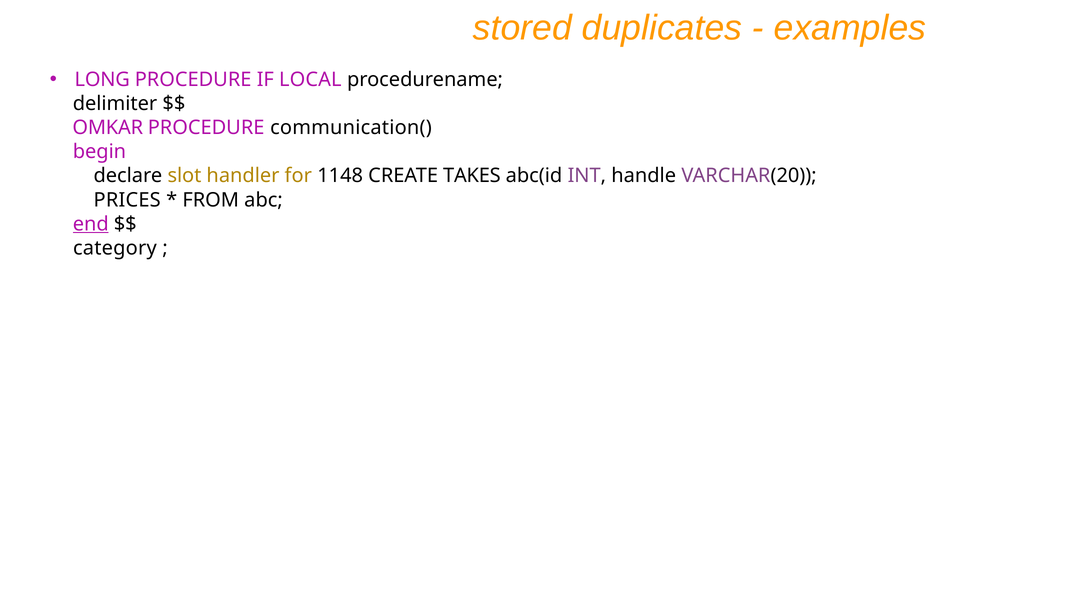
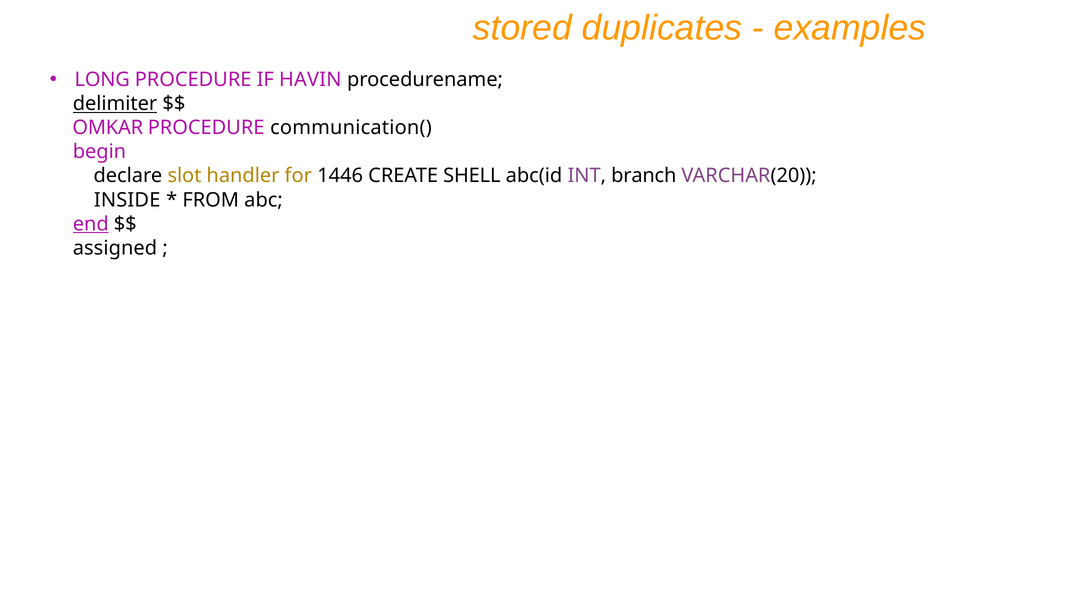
LOCAL: LOCAL -> HAVIN
delimiter underline: none -> present
1148: 1148 -> 1446
TAKES: TAKES -> SHELL
handle: handle -> branch
PRICES: PRICES -> INSIDE
category: category -> assigned
